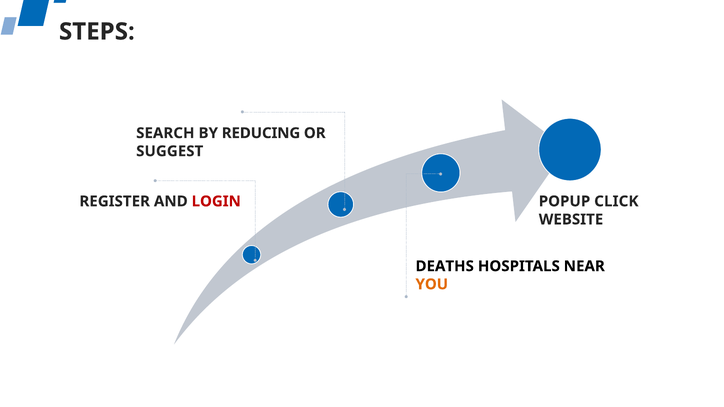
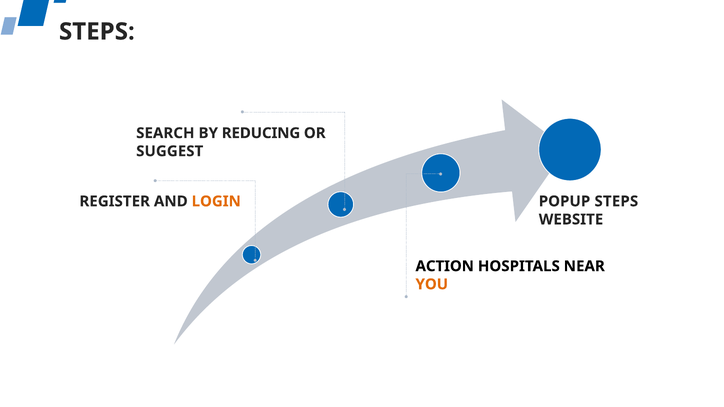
LOGIN colour: red -> orange
POPUP CLICK: CLICK -> STEPS
DEATHS: DEATHS -> ACTION
